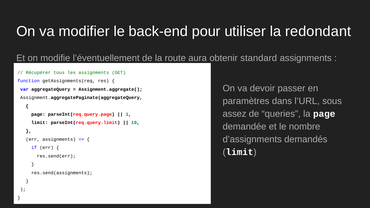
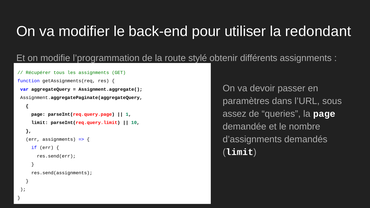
l’éventuellement: l’éventuellement -> l’programmation
aura: aura -> stylé
standard: standard -> différents
